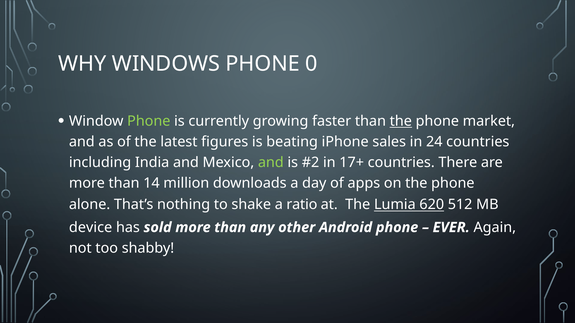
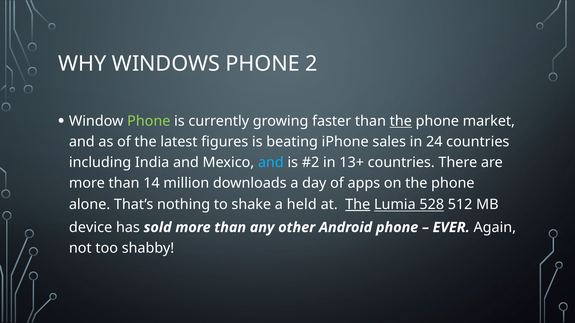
0: 0 -> 2
and at (271, 163) colour: light green -> light blue
17+: 17+ -> 13+
ratio: ratio -> held
The at (358, 205) underline: none -> present
620: 620 -> 528
